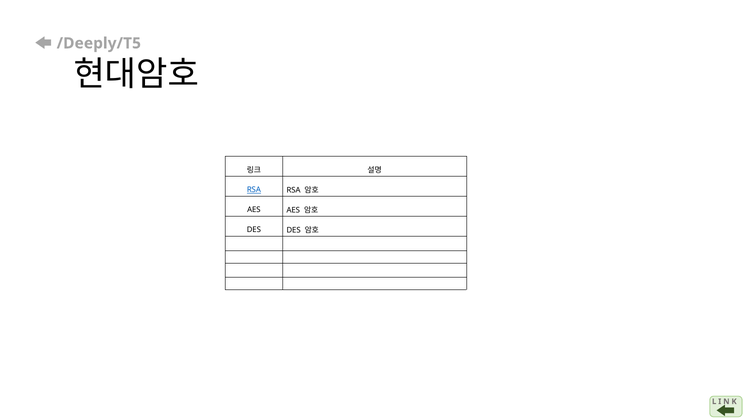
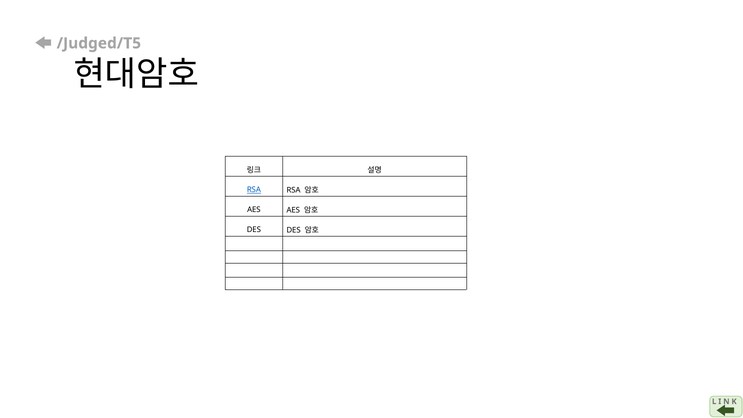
/Deeply/T5: /Deeply/T5 -> /Judged/T5
